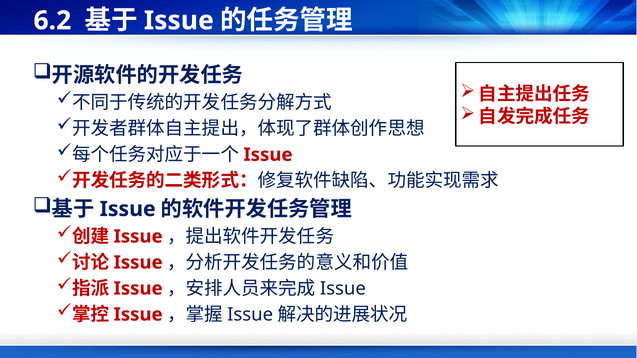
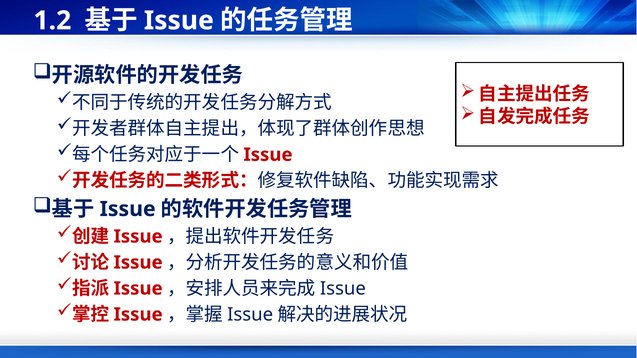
6.2: 6.2 -> 1.2
